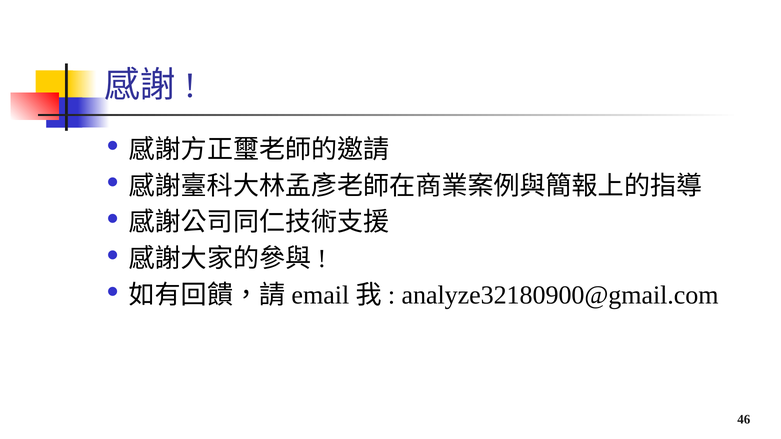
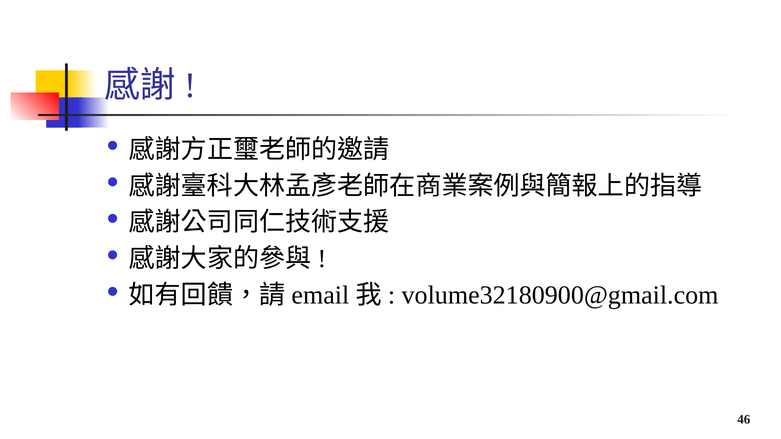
analyze32180900@gmail.com: analyze32180900@gmail.com -> volume32180900@gmail.com
